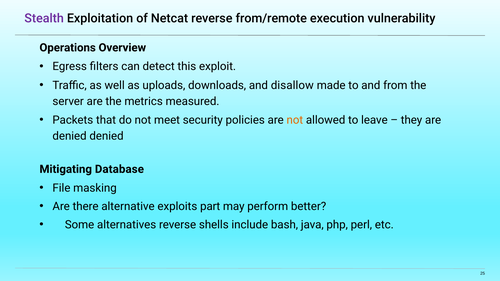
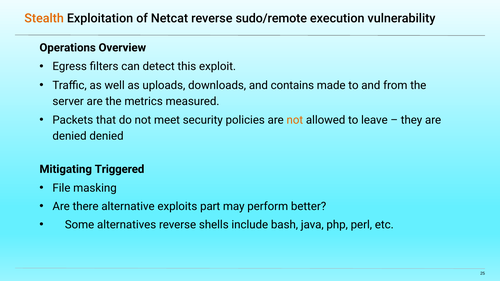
Stealth colour: purple -> orange
from/remote: from/remote -> sudo/remote
disallow: disallow -> contains
Database: Database -> Triggered
